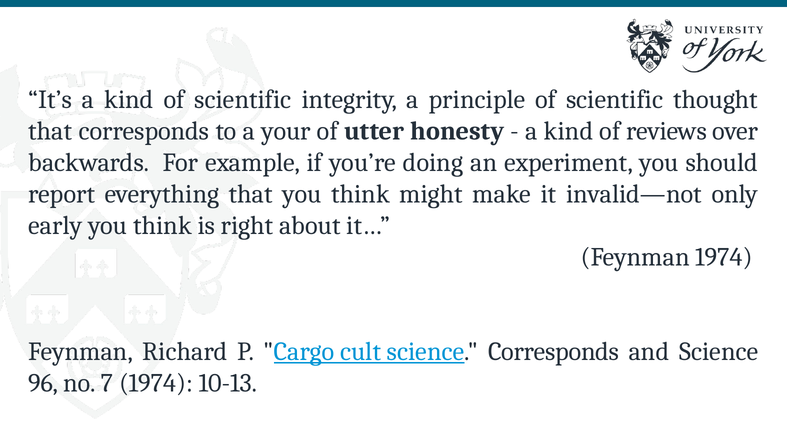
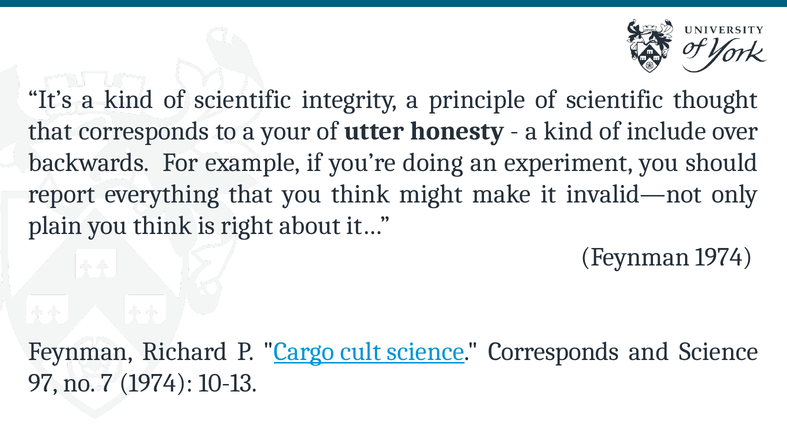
reviews: reviews -> include
early: early -> plain
96: 96 -> 97
